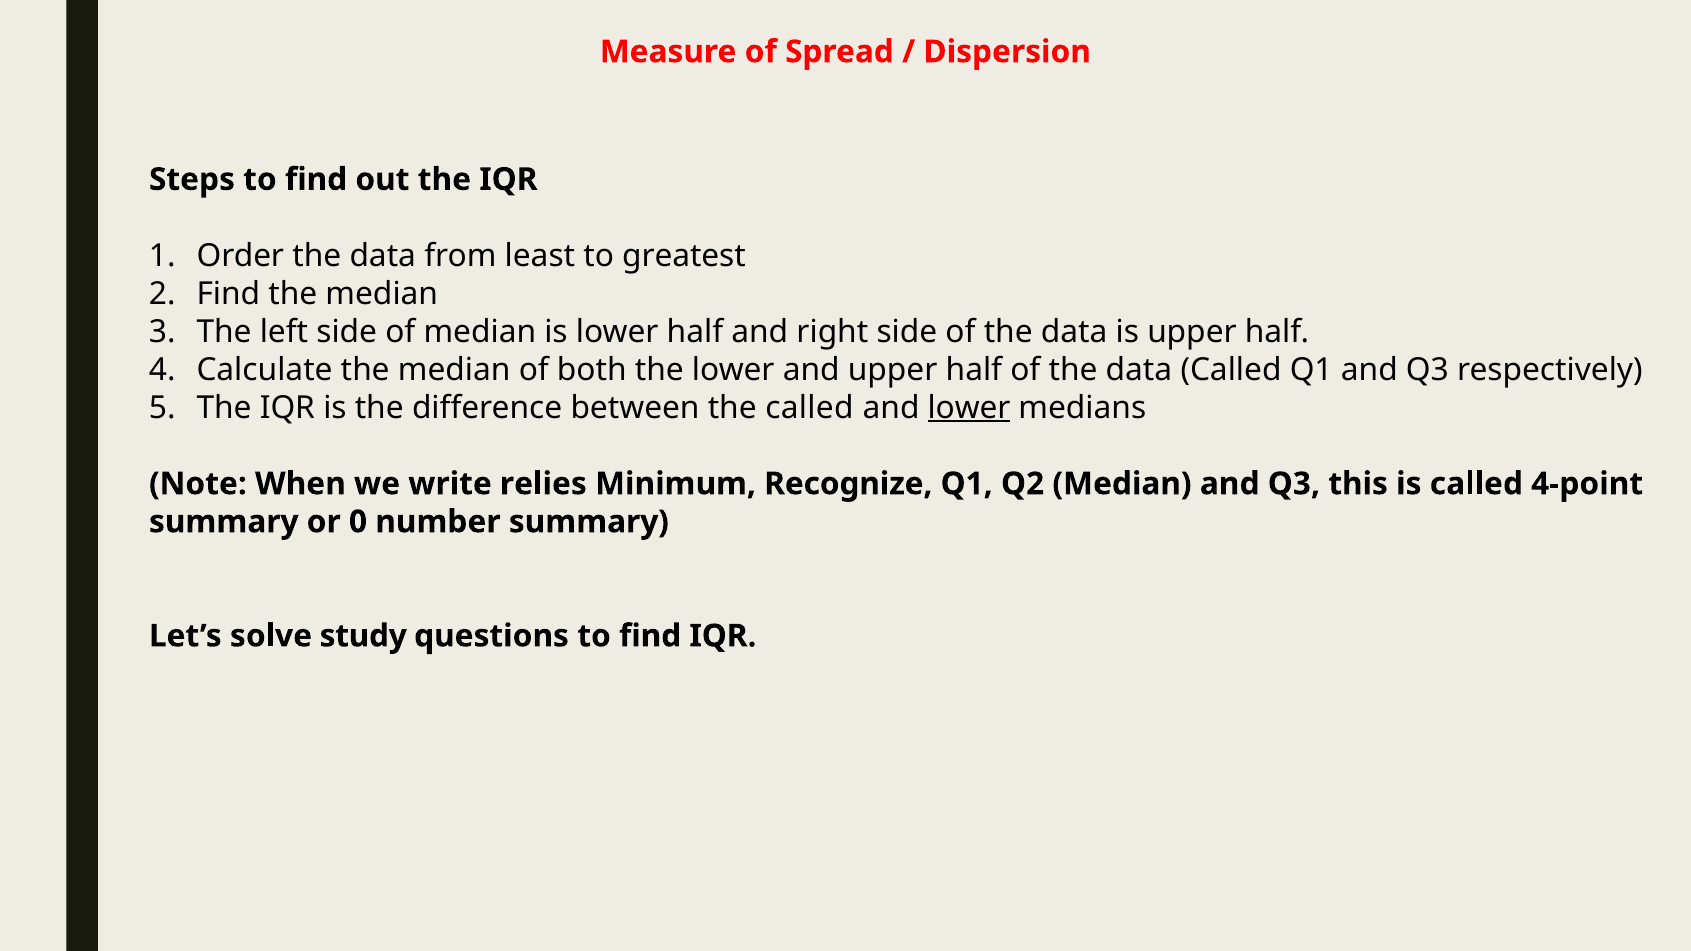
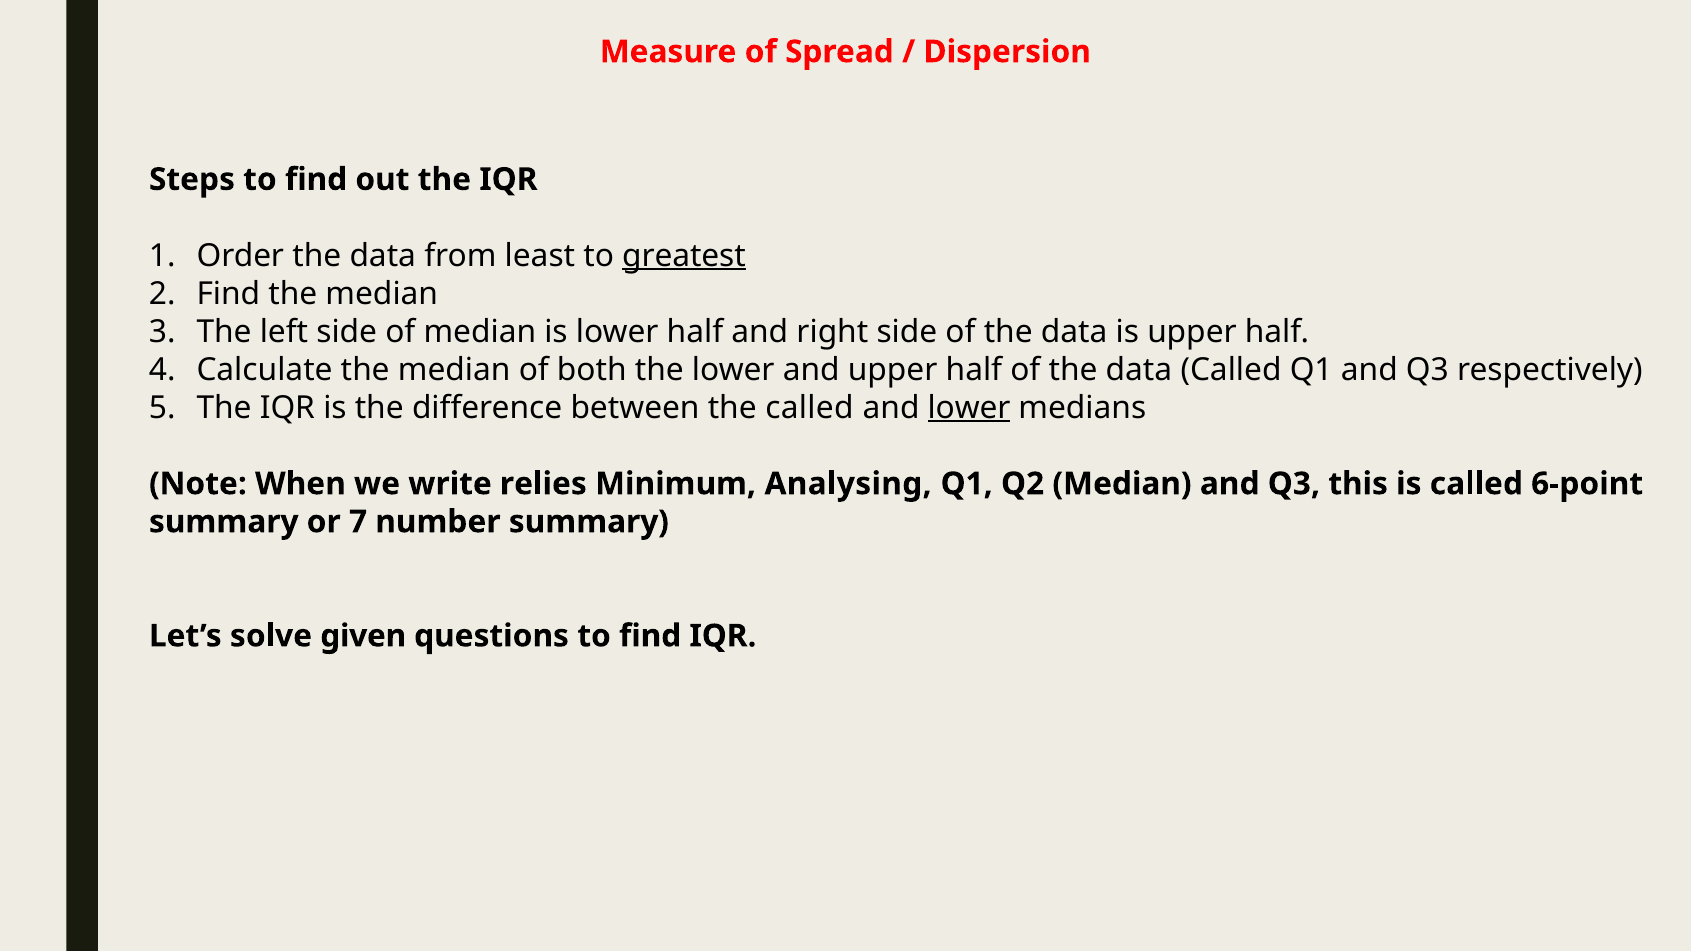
greatest underline: none -> present
Recognize: Recognize -> Analysing
4-point: 4-point -> 6-point
0: 0 -> 7
study: study -> given
